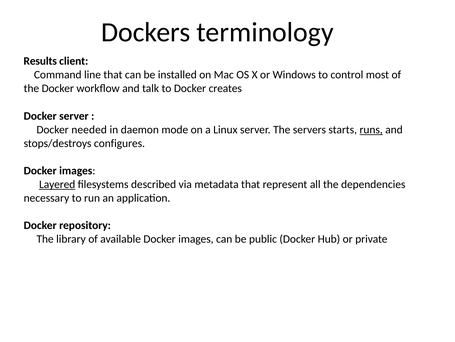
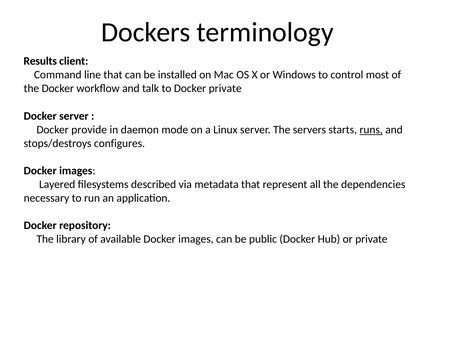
Docker creates: creates -> private
needed: needed -> provide
Layered underline: present -> none
